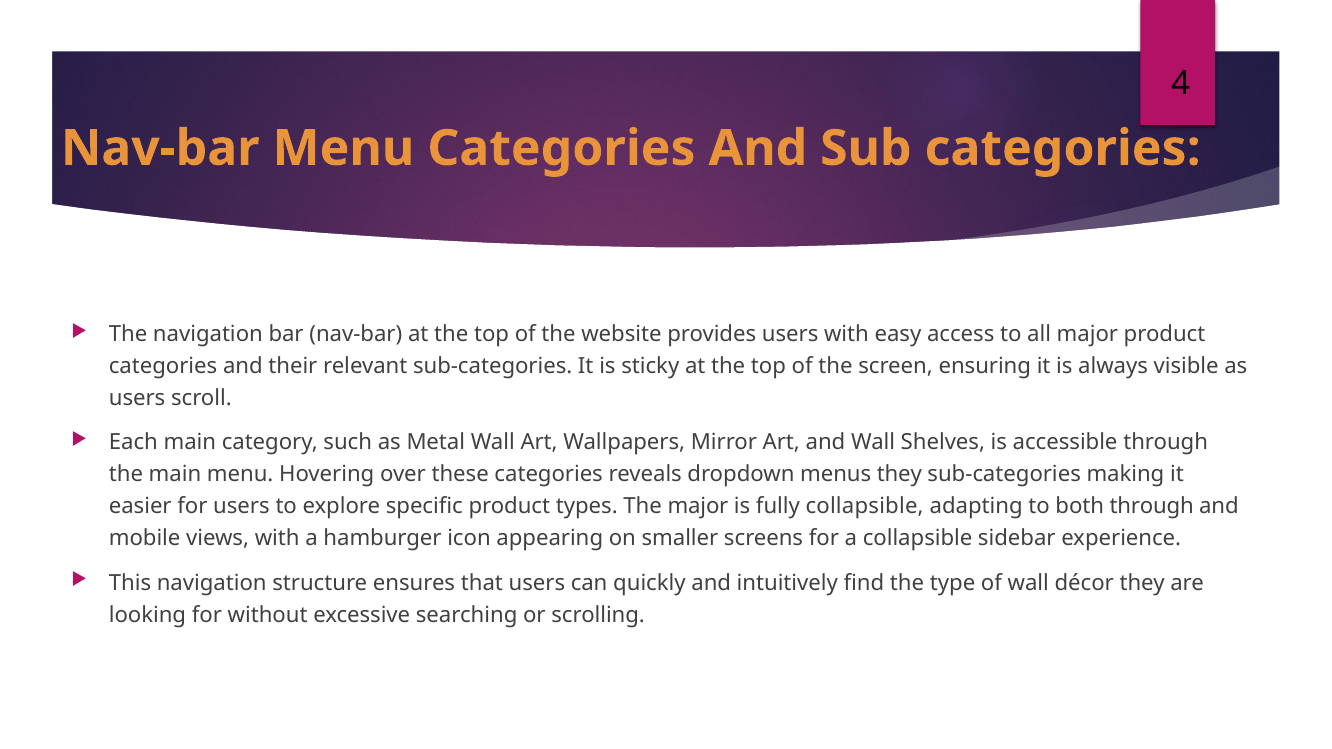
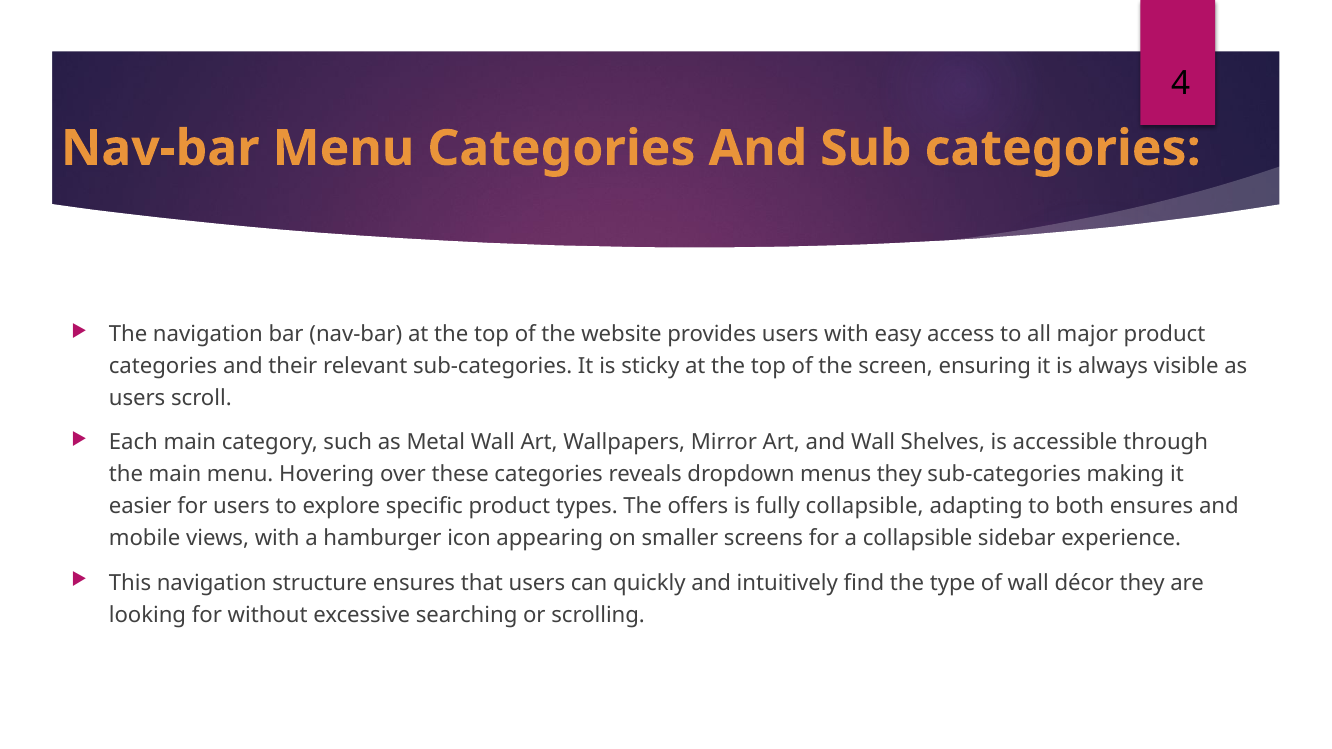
The major: major -> offers
both through: through -> ensures
